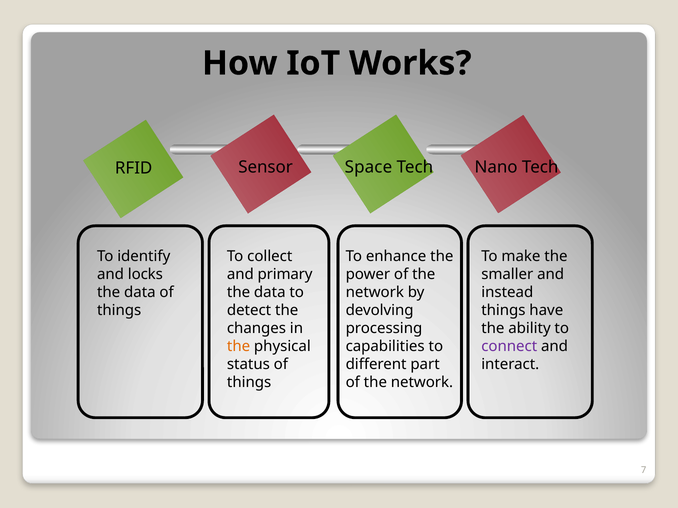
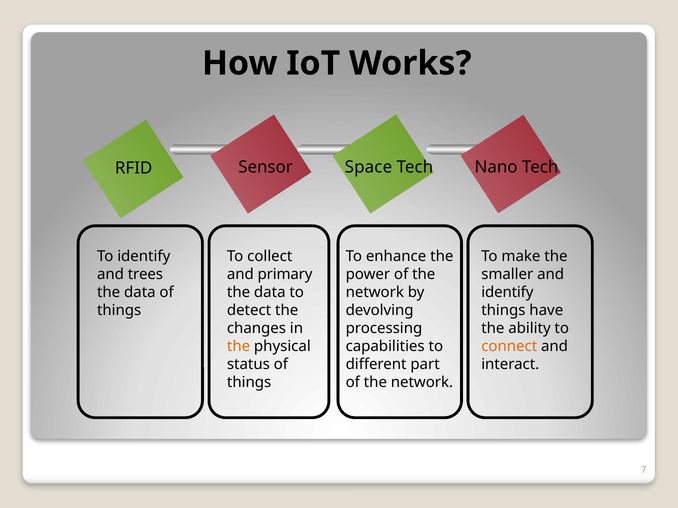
locks: locks -> trees
instead at (507, 293): instead -> identify
connect colour: purple -> orange
